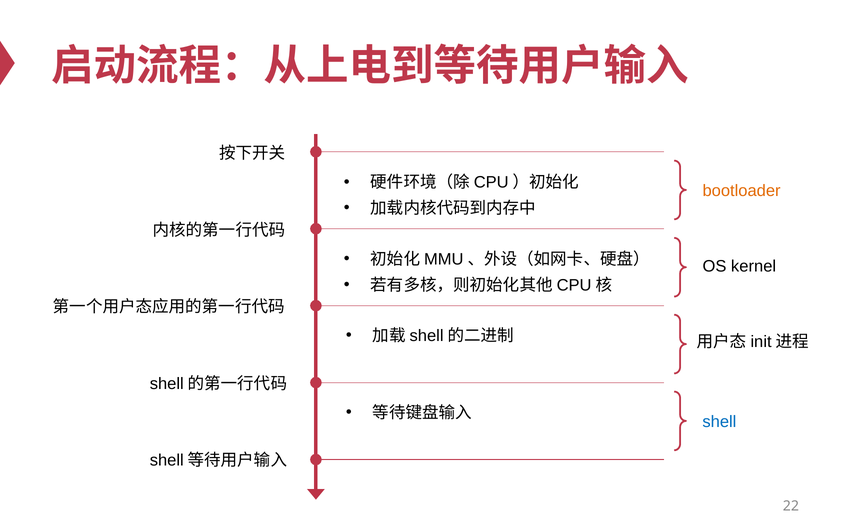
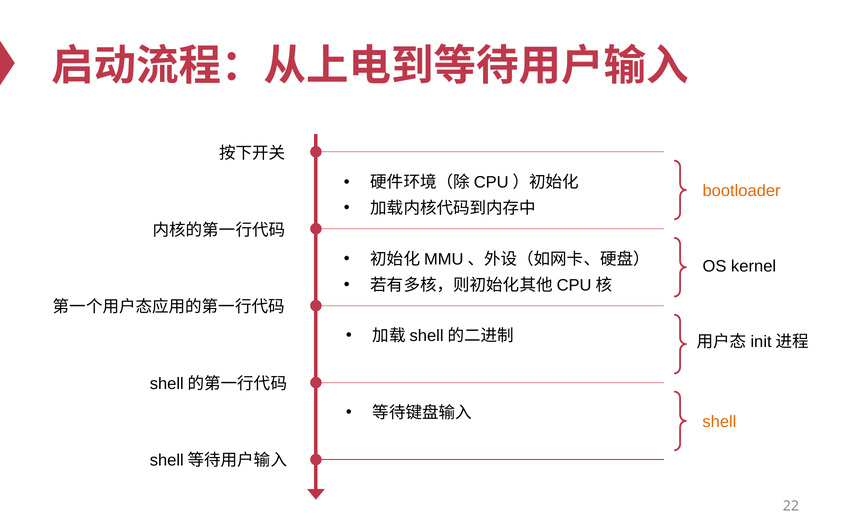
shell colour: blue -> orange
